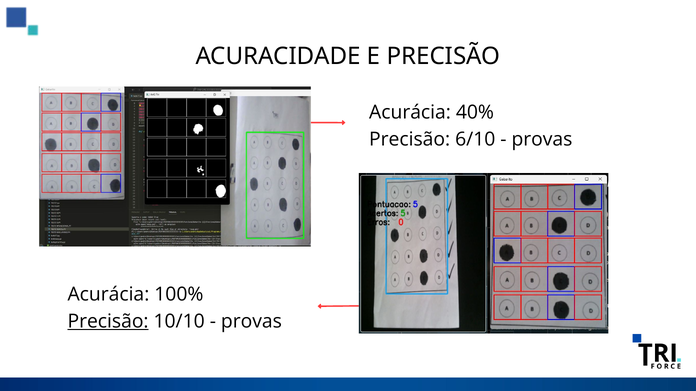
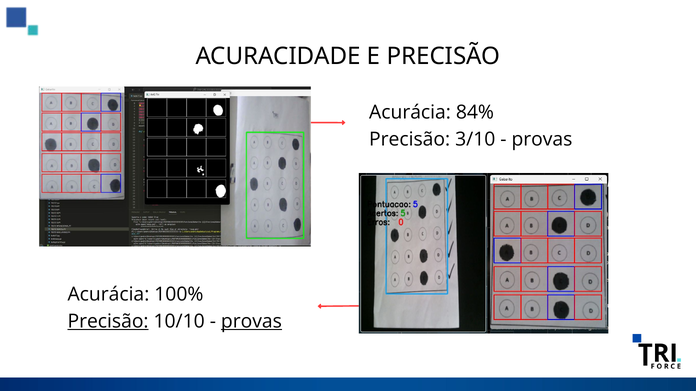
40%: 40% -> 84%
6/10: 6/10 -> 3/10
provas at (251, 322) underline: none -> present
